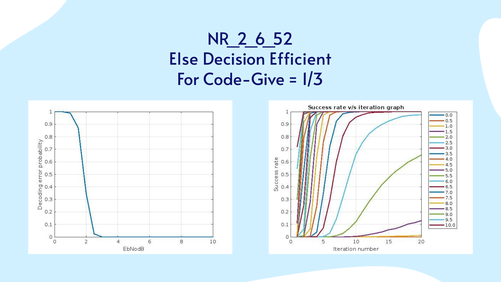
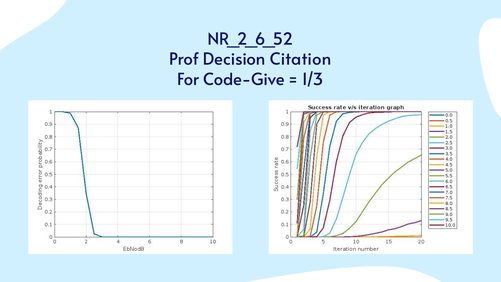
Else: Else -> Prof
Efficient: Efficient -> Citation
